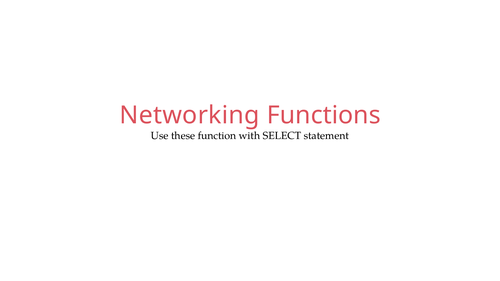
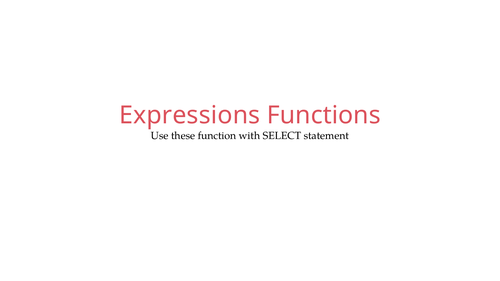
Networking: Networking -> Expressions
